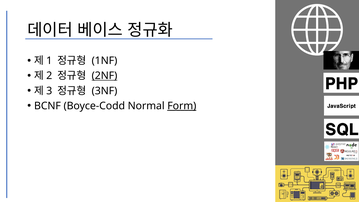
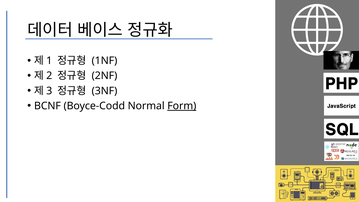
2NF underline: present -> none
